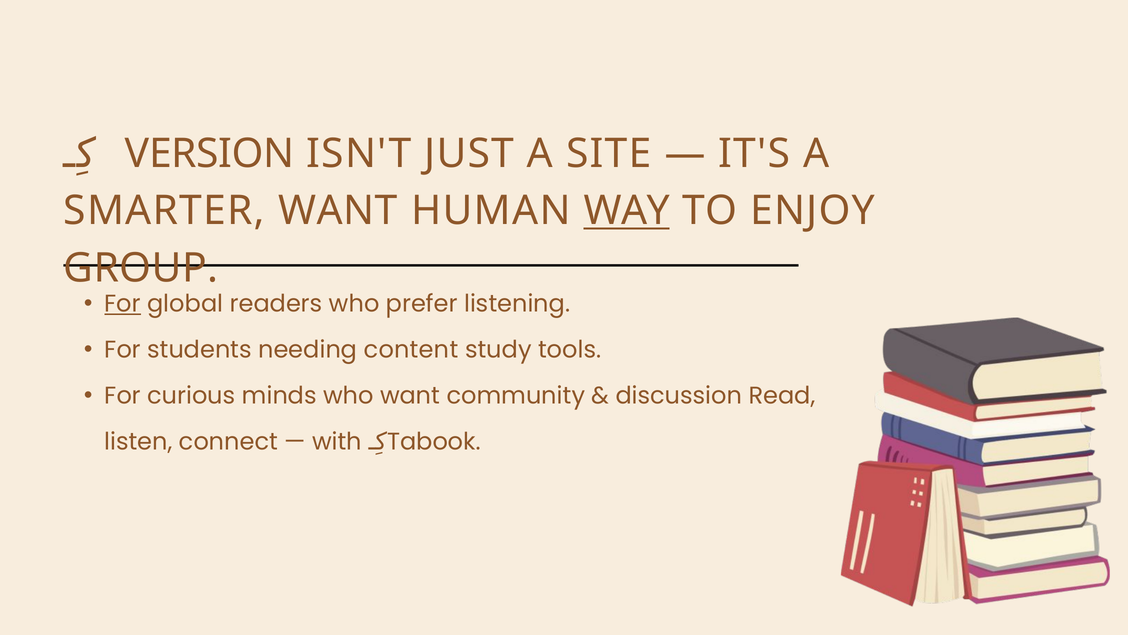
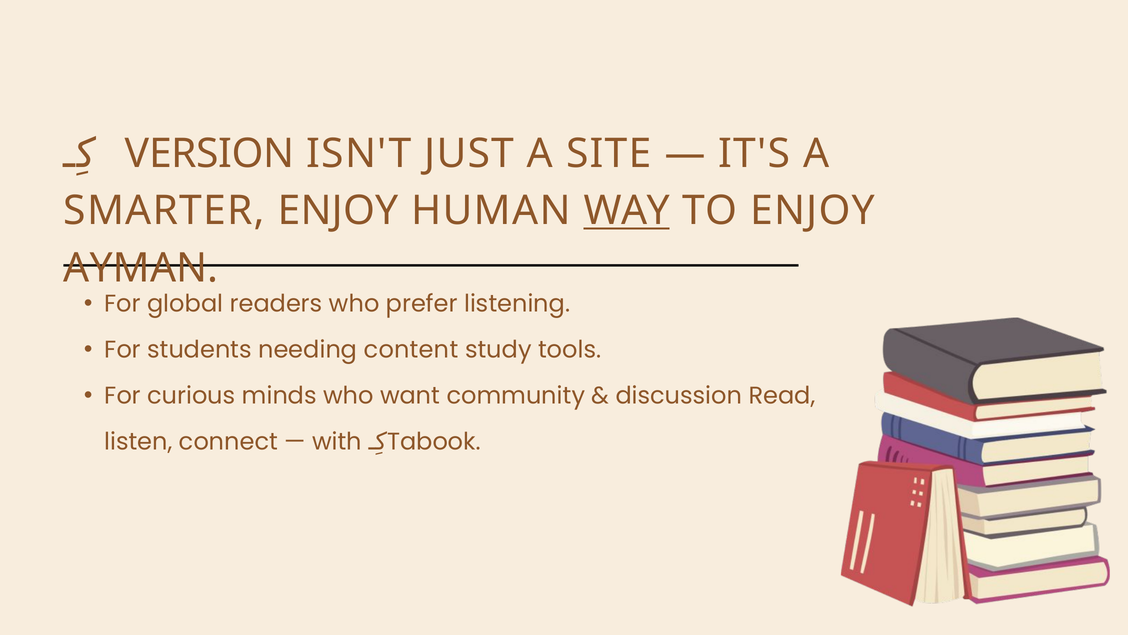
SMARTER WANT: WANT -> ENJOY
GROUP: GROUP -> AYMAN
For at (123, 304) underline: present -> none
